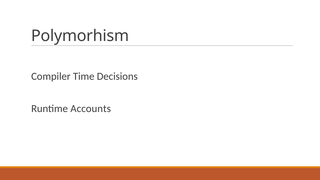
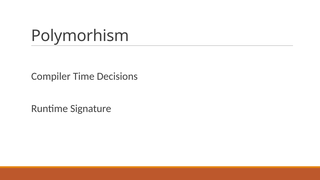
Accounts: Accounts -> Signature
